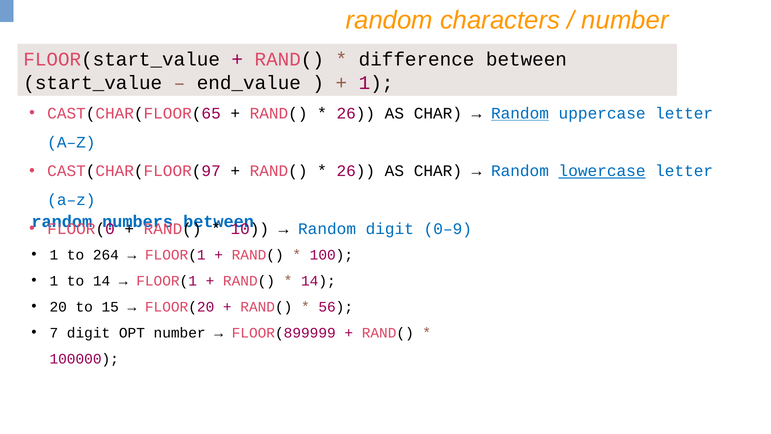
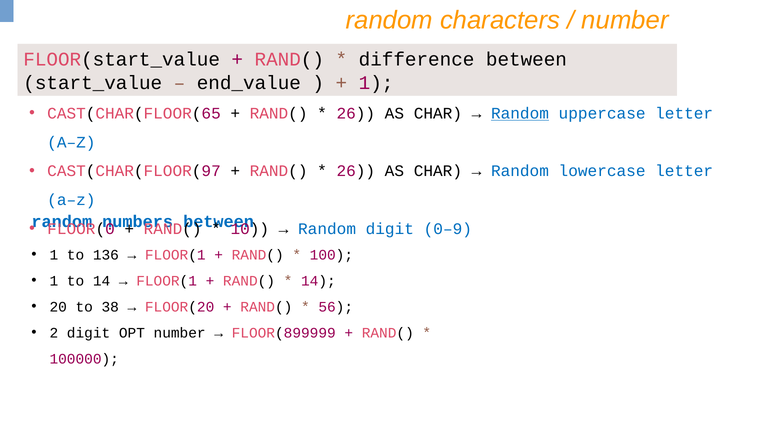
lowercase underline: present -> none
264: 264 -> 136
15: 15 -> 38
7: 7 -> 2
